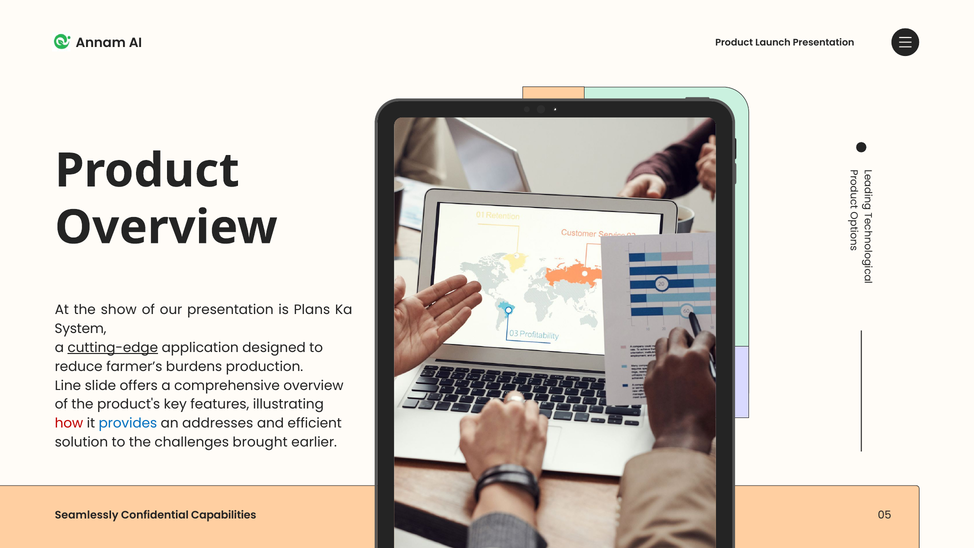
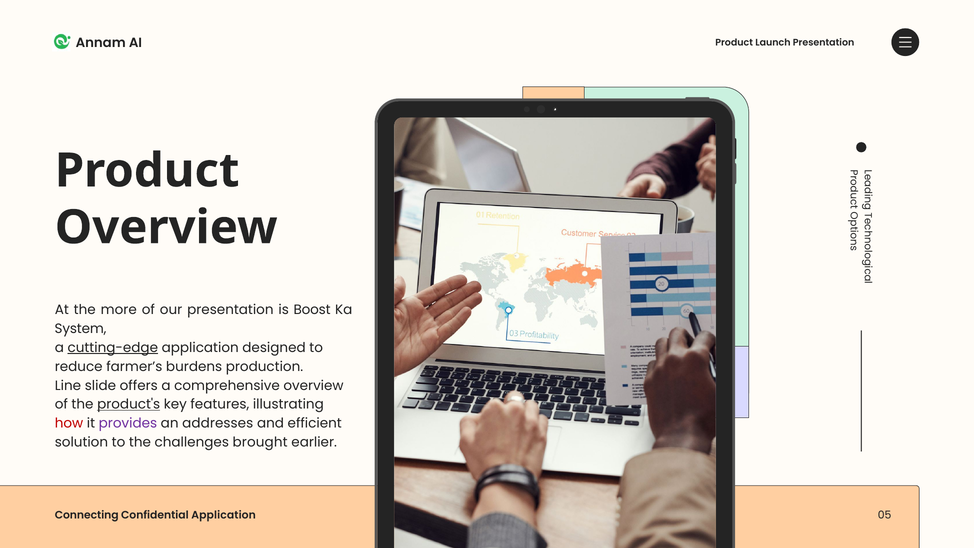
show: show -> more
Plans: Plans -> Boost
product's underline: none -> present
provides colour: blue -> purple
Seamlessly: Seamlessly -> Connecting
Confidential Capabilities: Capabilities -> Application
